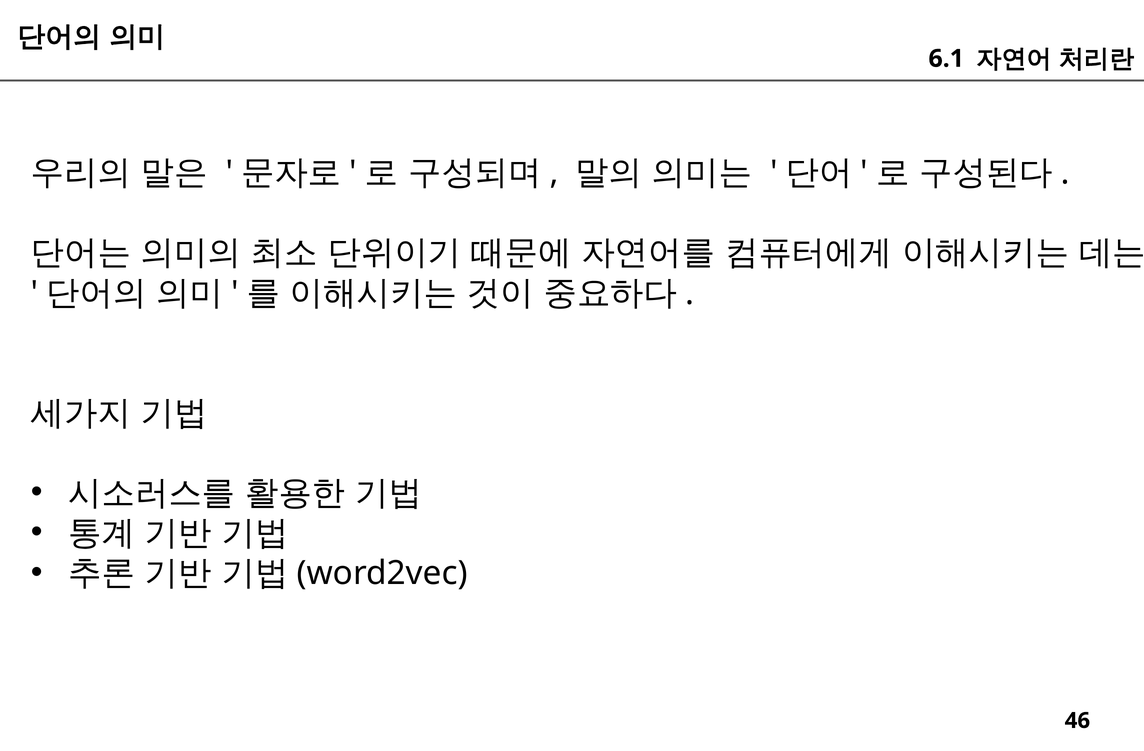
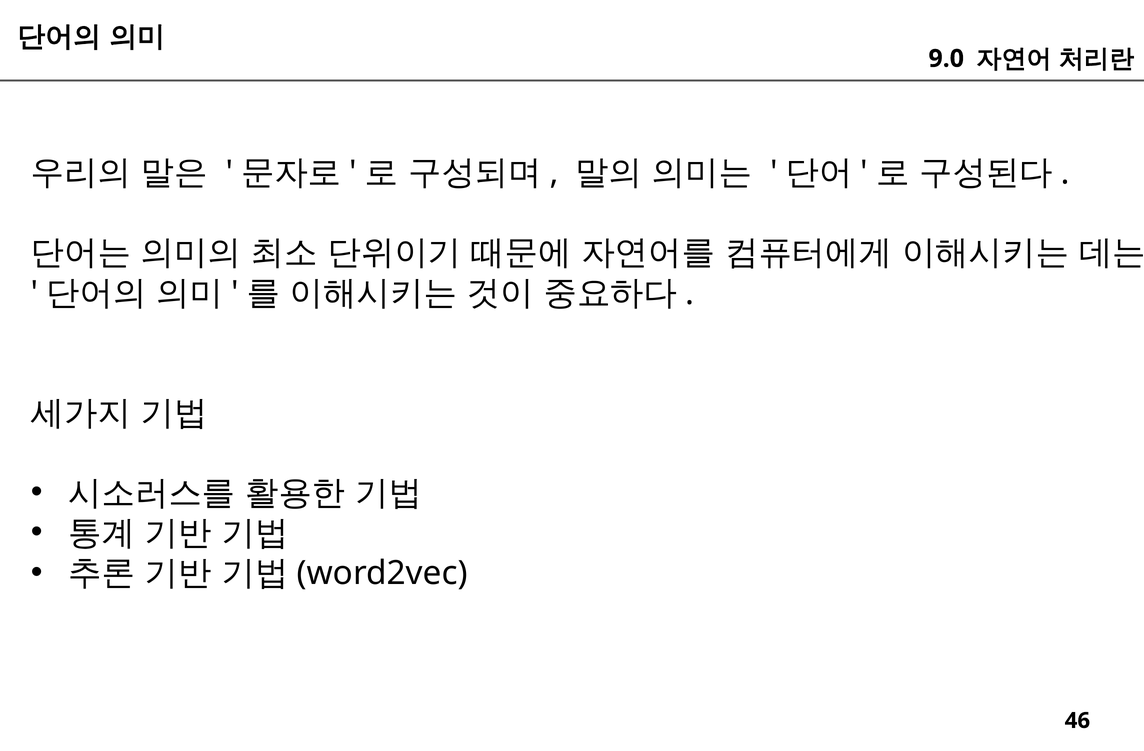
6.1: 6.1 -> 9.0
